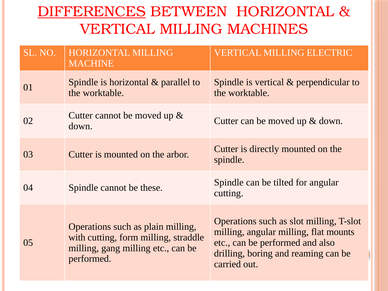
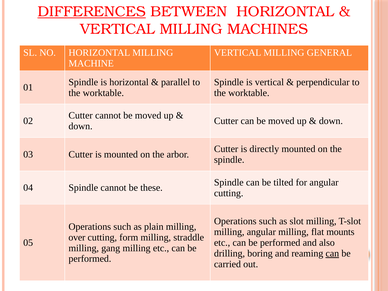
ELECTRIC: ELECTRIC -> GENERAL
with: with -> over
can at (332, 253) underline: none -> present
